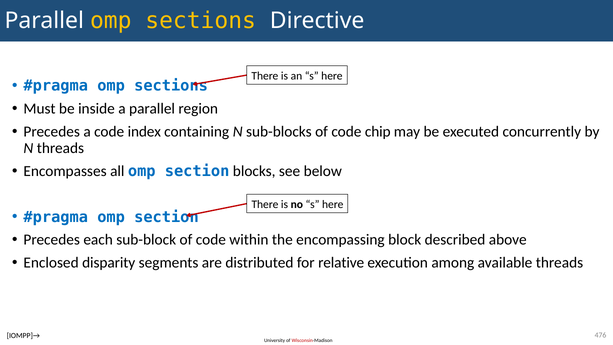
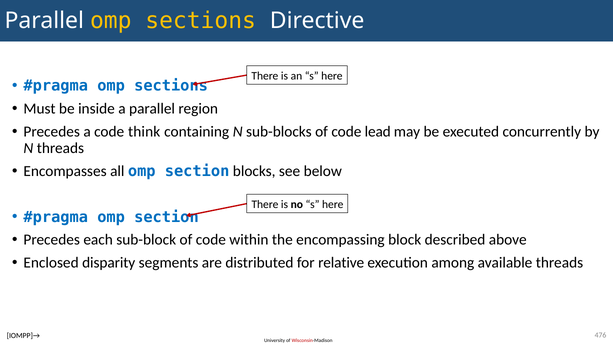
index: index -> think
chip: chip -> lead
